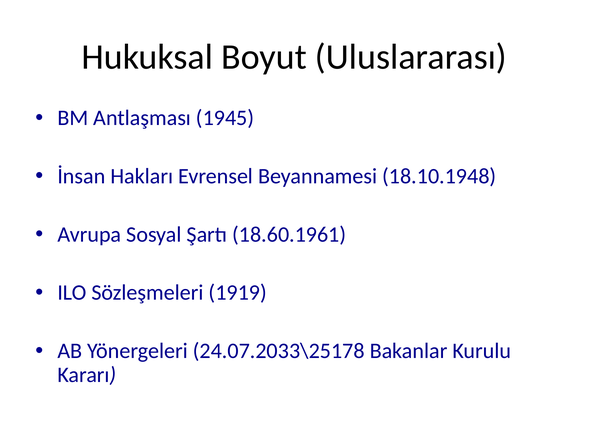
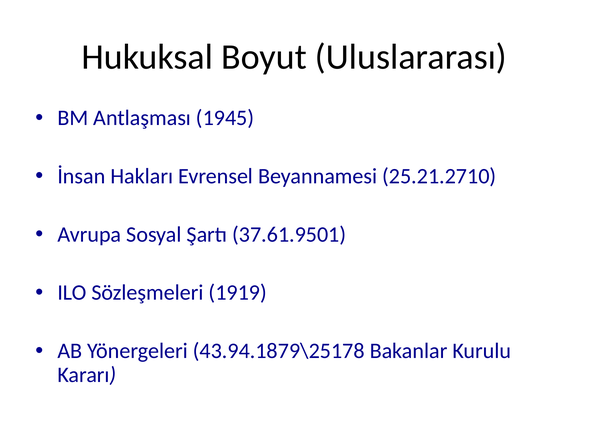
18.10.1948: 18.10.1948 -> 25.21.2710
18.60.1961: 18.60.1961 -> 37.61.9501
24.07.2033\25178: 24.07.2033\25178 -> 43.94.1879\25178
